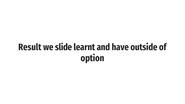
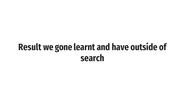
slide: slide -> gone
option: option -> search
